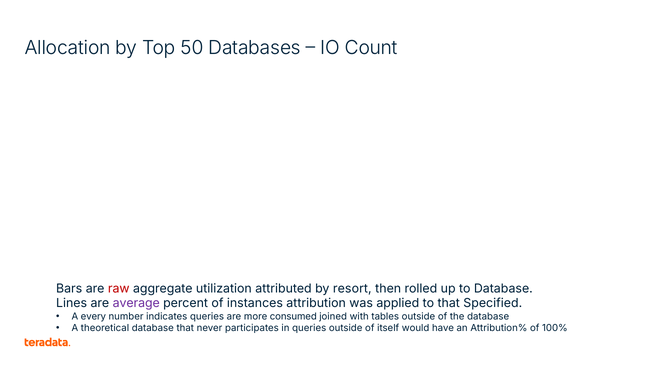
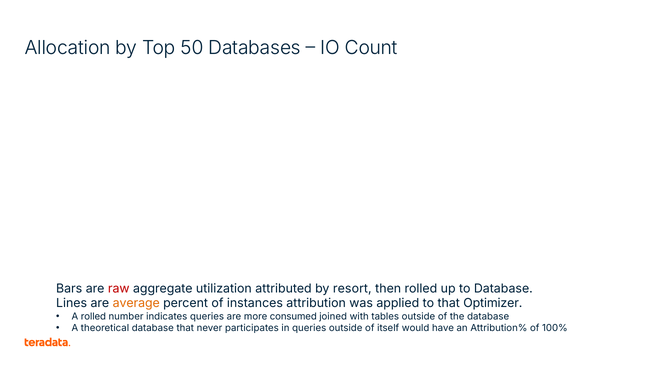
average colour: purple -> orange
Specified: Specified -> Optimizer
A every: every -> rolled
